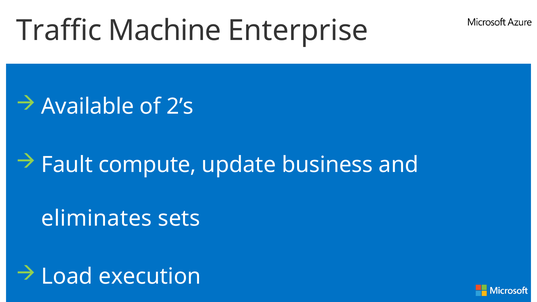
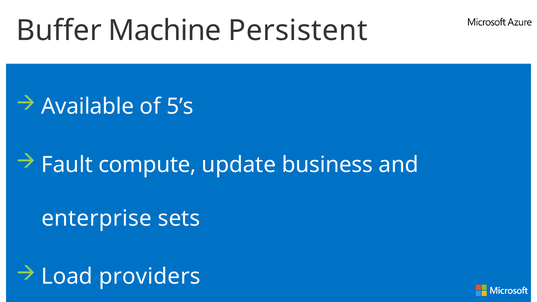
Traffic: Traffic -> Buffer
Enterprise: Enterprise -> Persistent
2’s: 2’s -> 5’s
eliminates: eliminates -> enterprise
execution: execution -> providers
